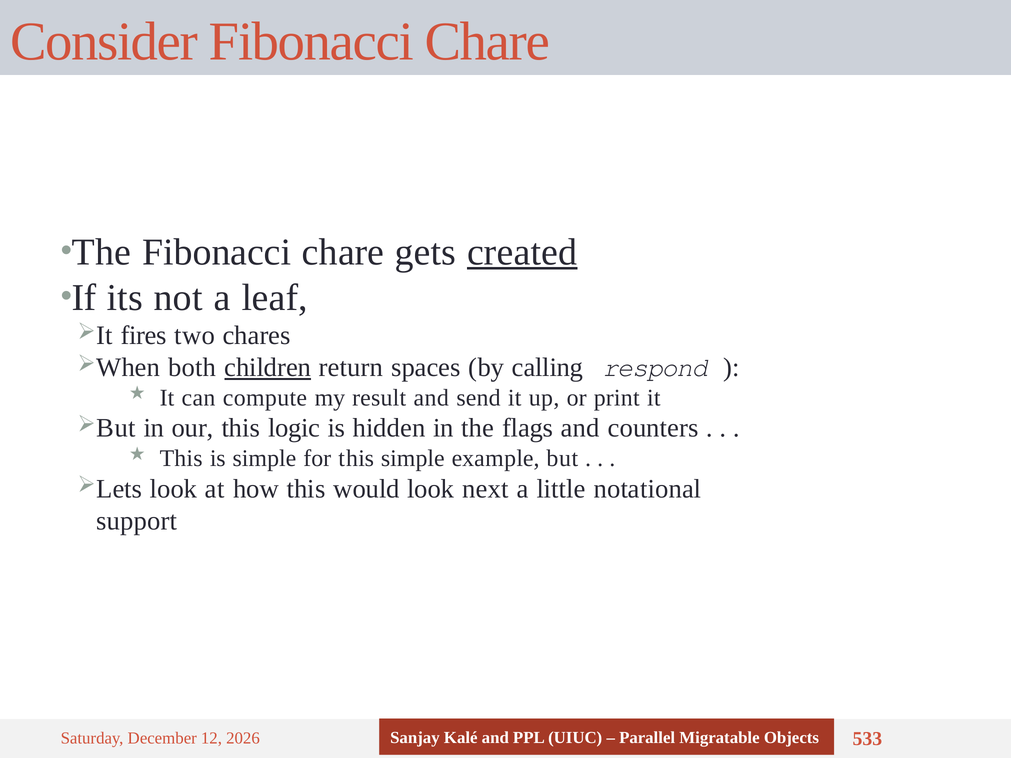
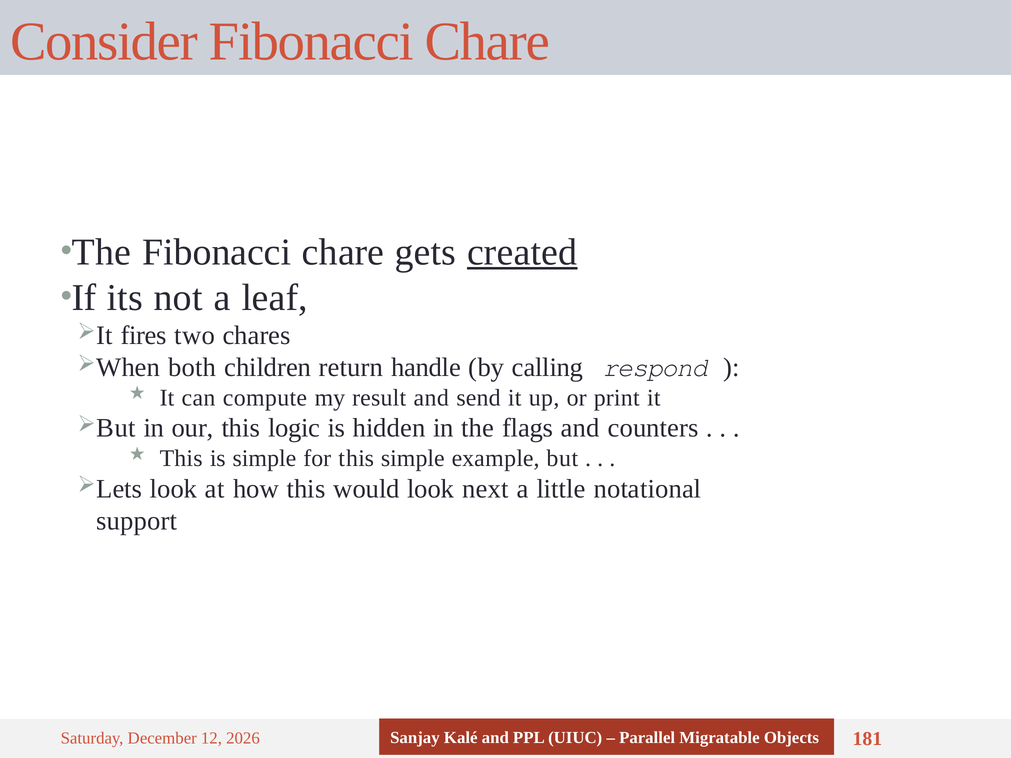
children underline: present -> none
spaces: spaces -> handle
533: 533 -> 181
